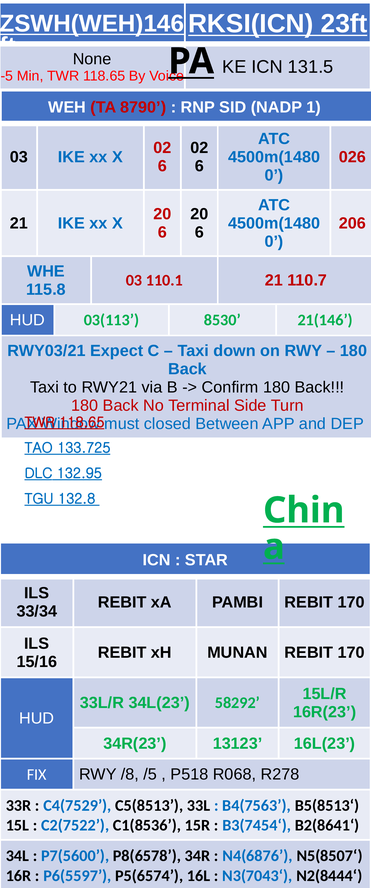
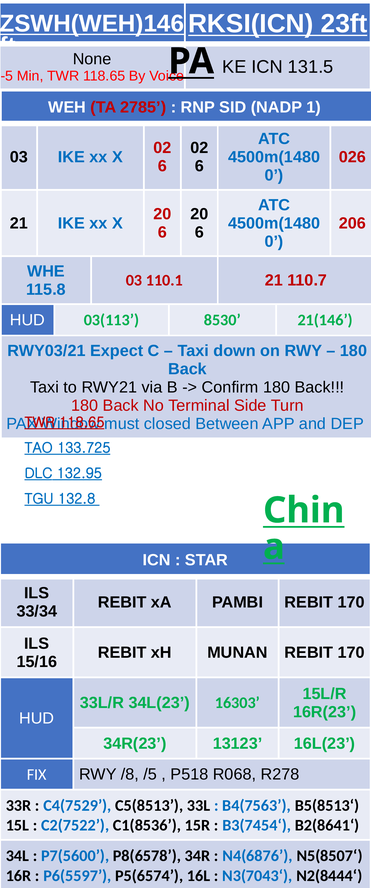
8790: 8790 -> 2785
58292: 58292 -> 16303
